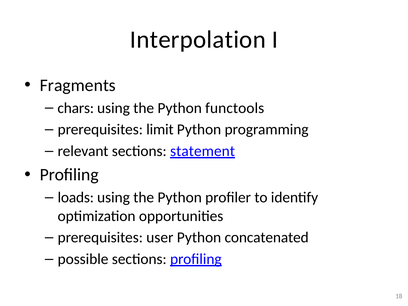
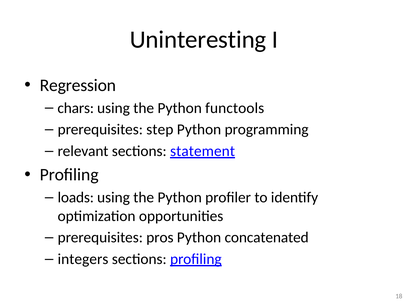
Interpolation: Interpolation -> Uninteresting
Fragments: Fragments -> Regression
limit: limit -> step
user: user -> pros
possible: possible -> integers
